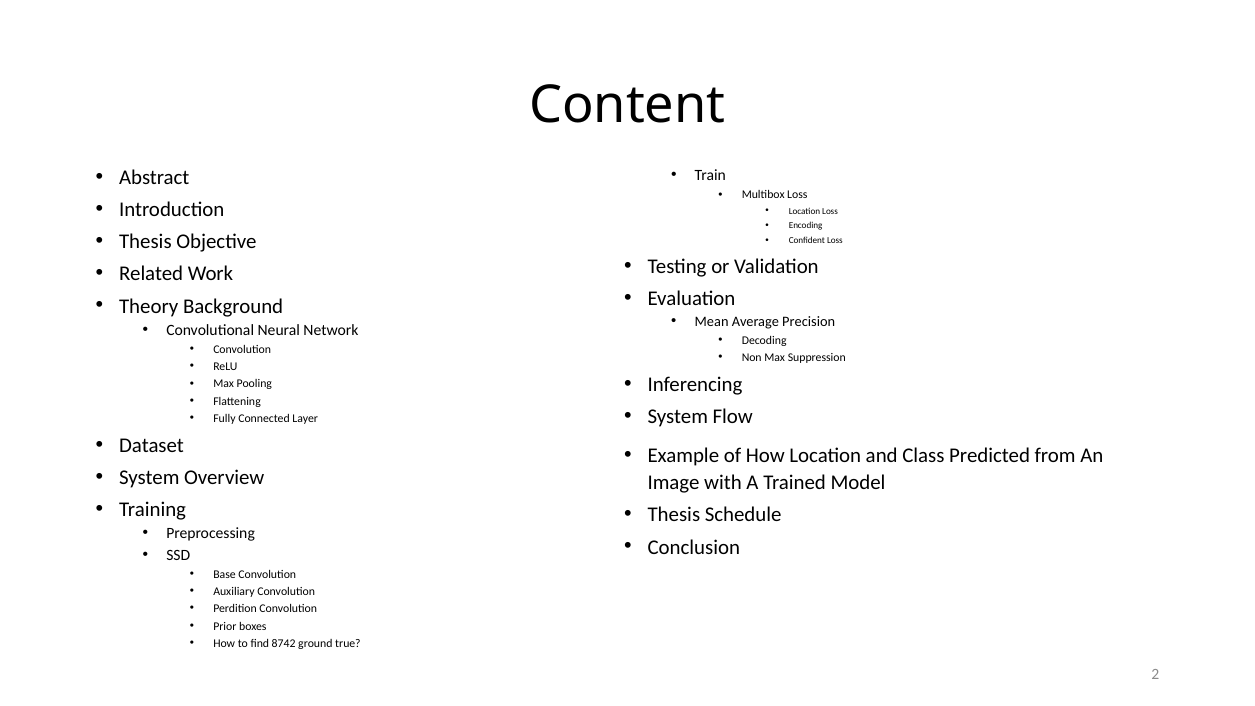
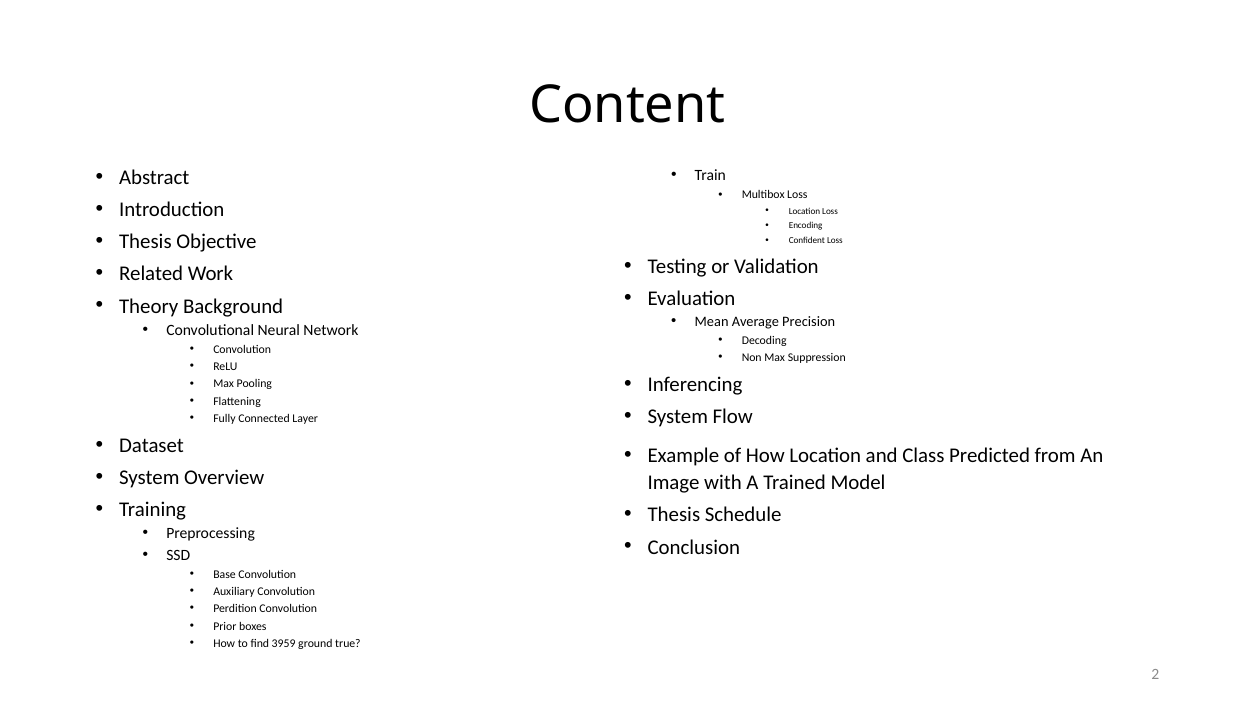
8742: 8742 -> 3959
